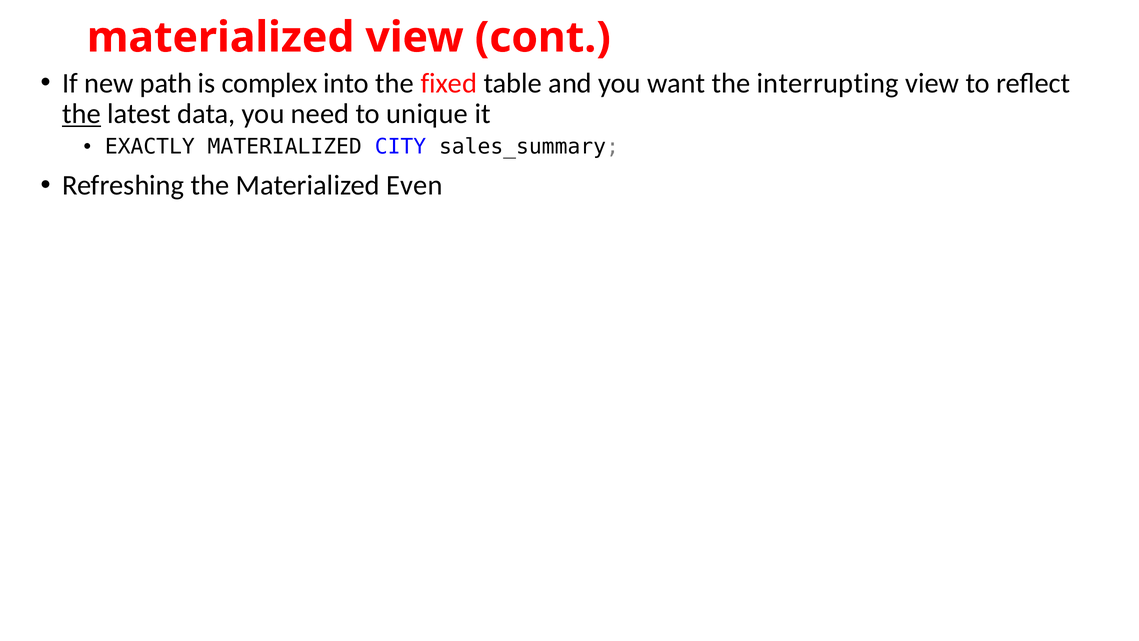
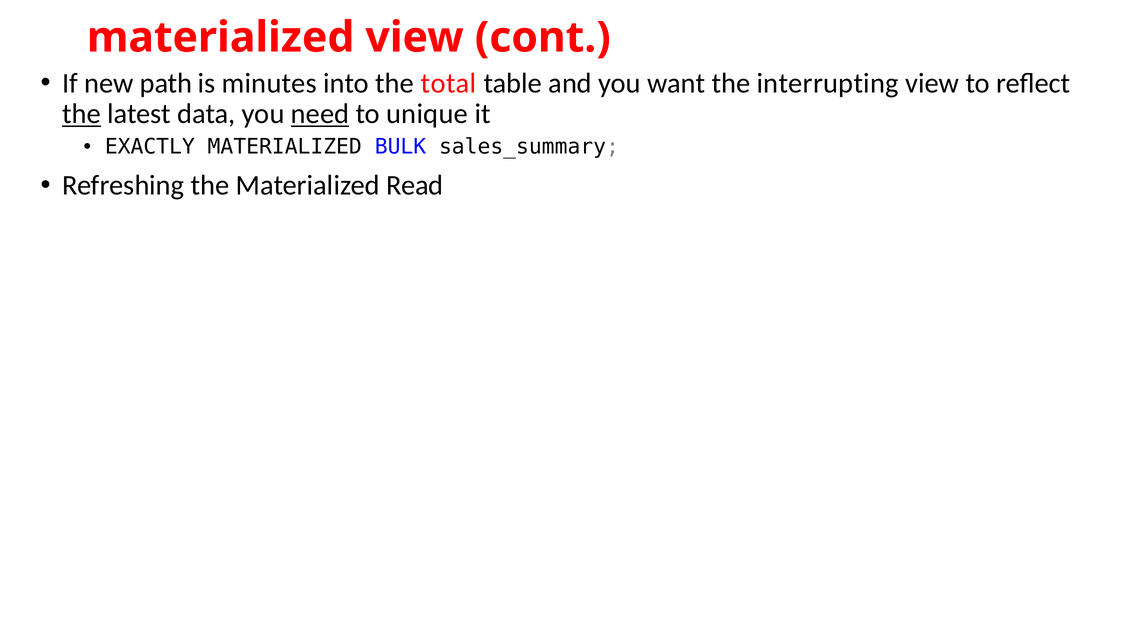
complex: complex -> minutes
fixed: fixed -> total
need underline: none -> present
CITY: CITY -> BULK
Even: Even -> Read
